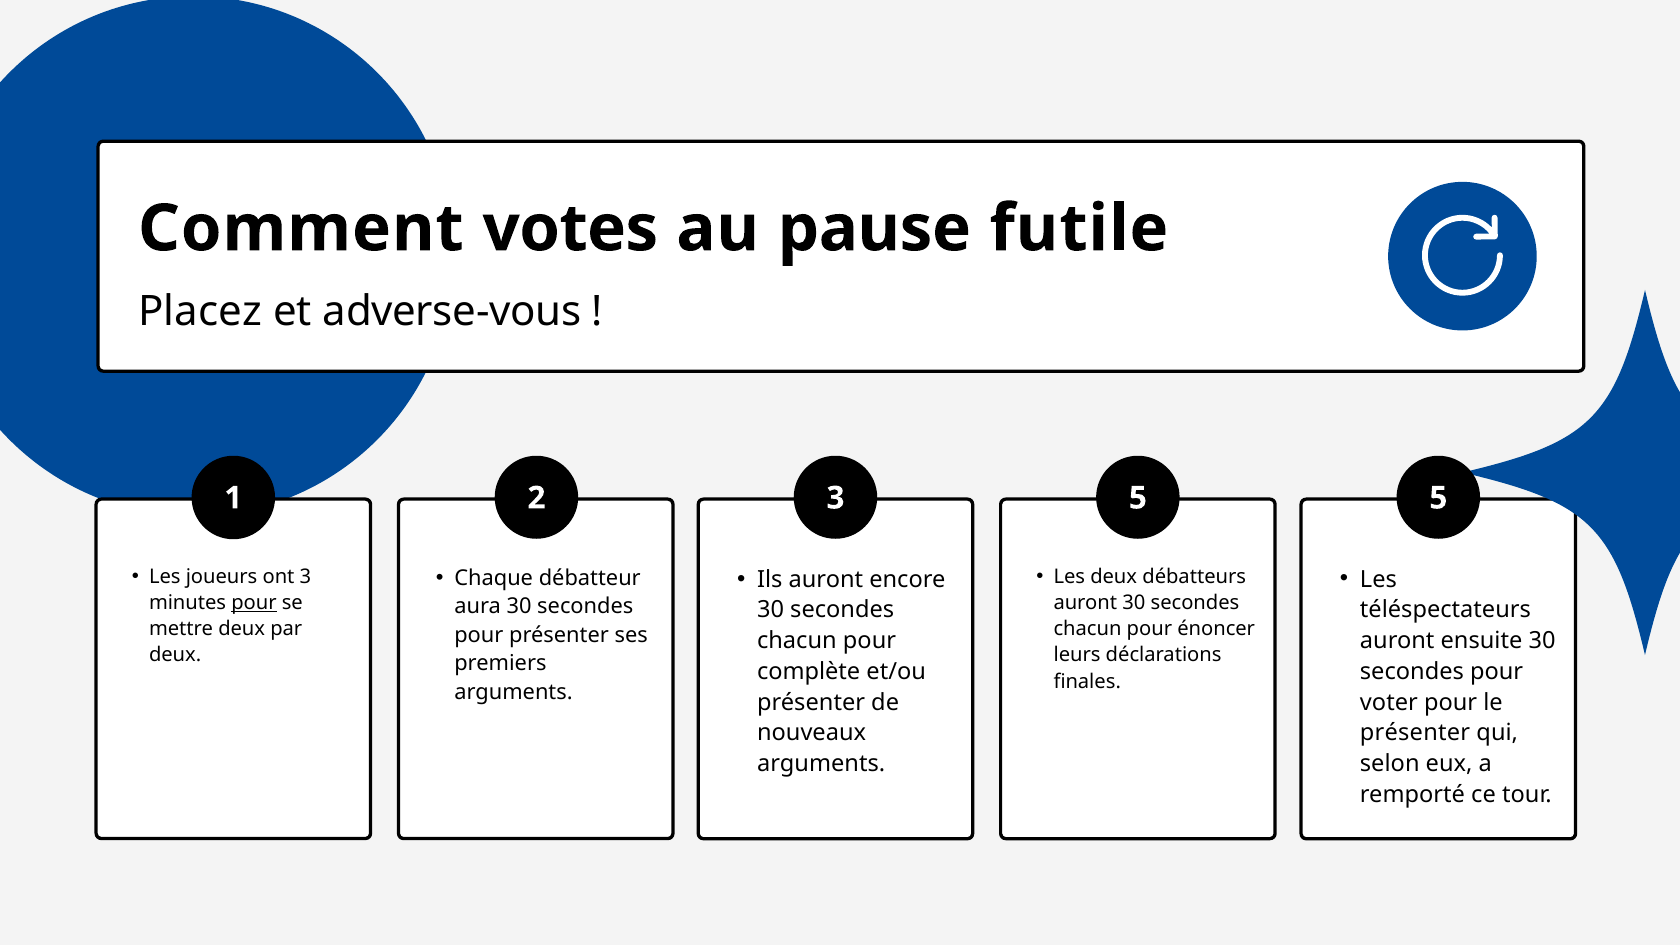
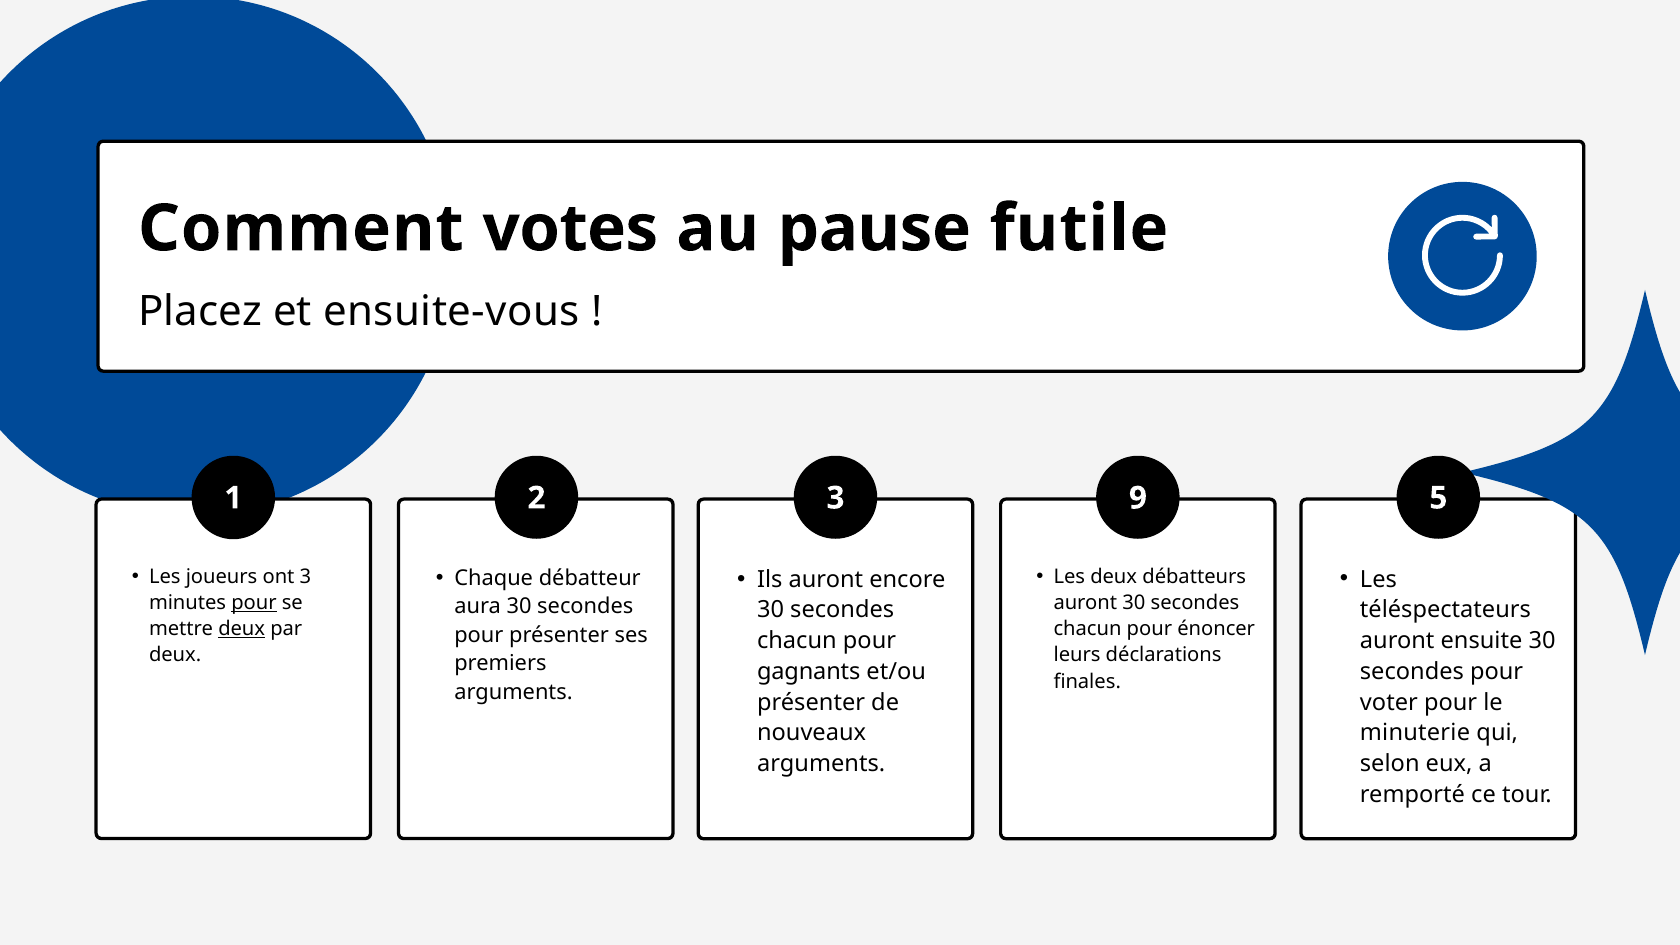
adverse-vous: adverse-vous -> ensuite-vous
3 5: 5 -> 9
deux at (242, 629) underline: none -> present
complète: complète -> gagnants
présenter at (1415, 733): présenter -> minuterie
